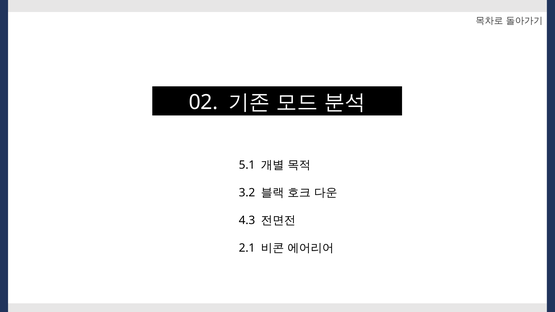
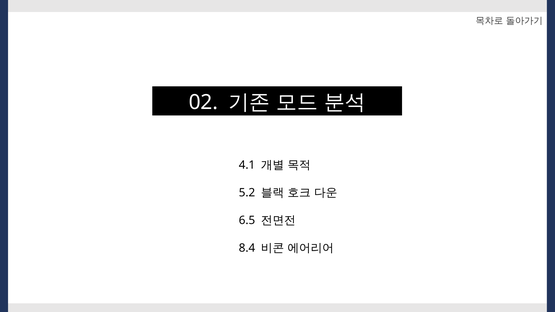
5.1: 5.1 -> 4.1
3.2: 3.2 -> 5.2
4.3: 4.3 -> 6.5
2.1: 2.1 -> 8.4
